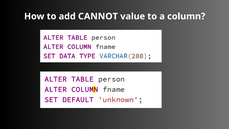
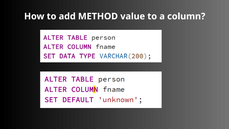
CANNOT: CANNOT -> METHOD
